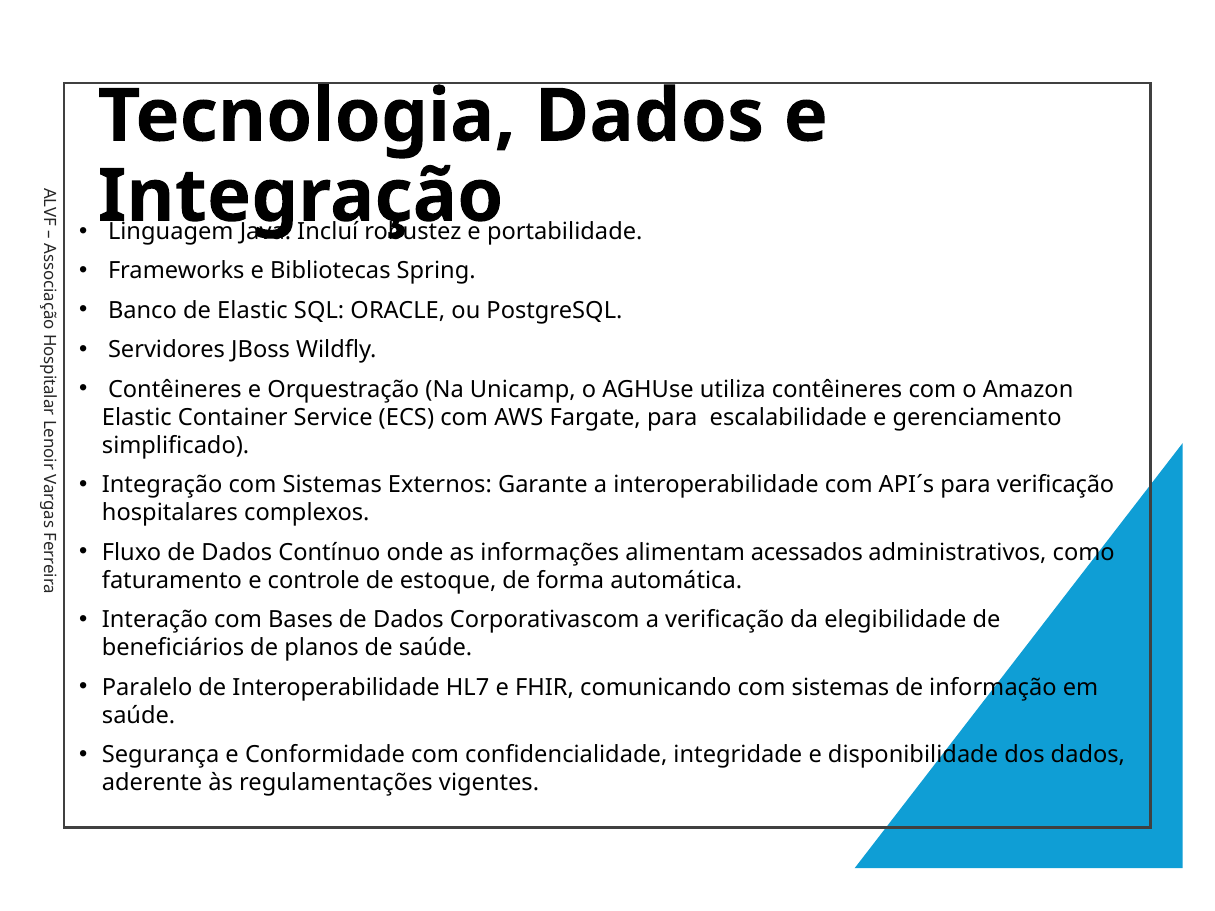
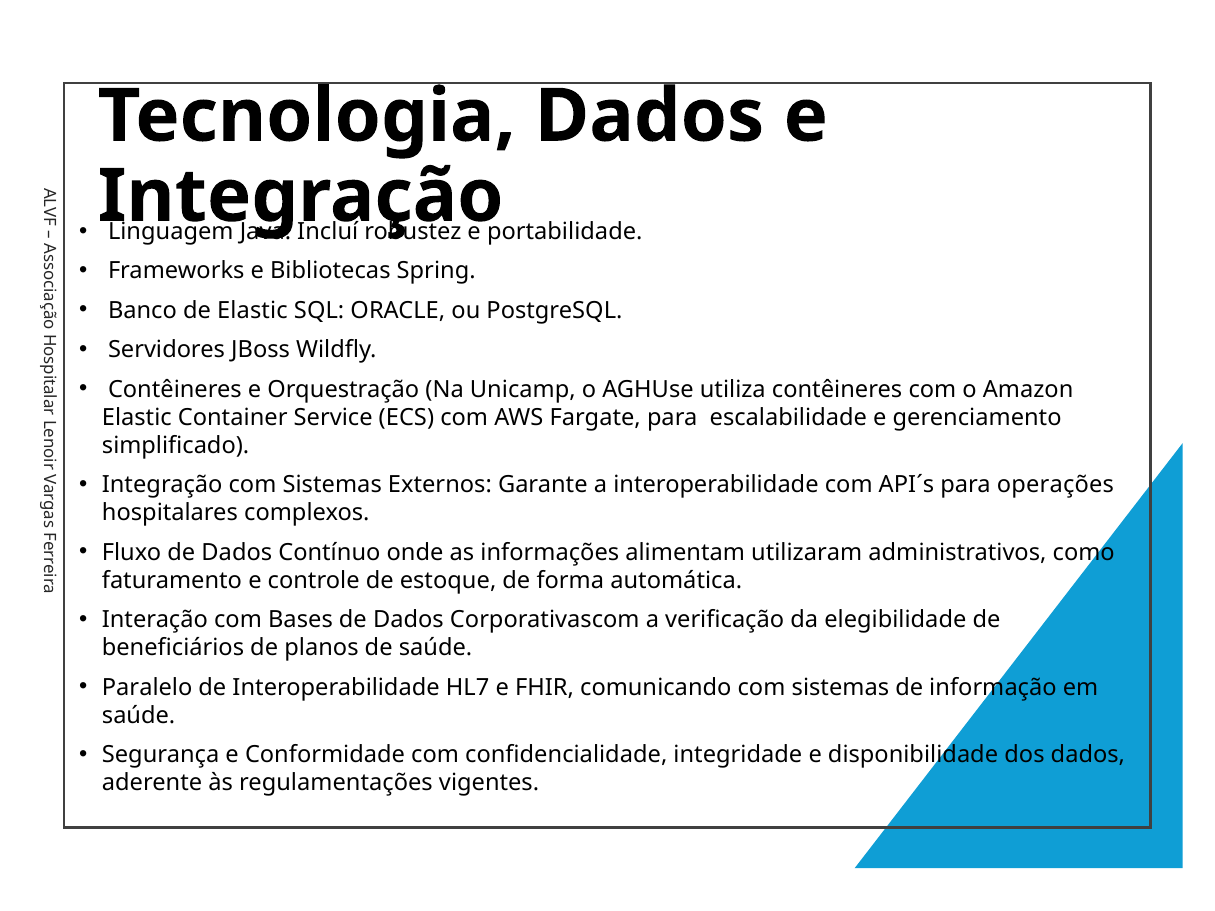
para verificação: verificação -> operações
acessados: acessados -> utilizaram
